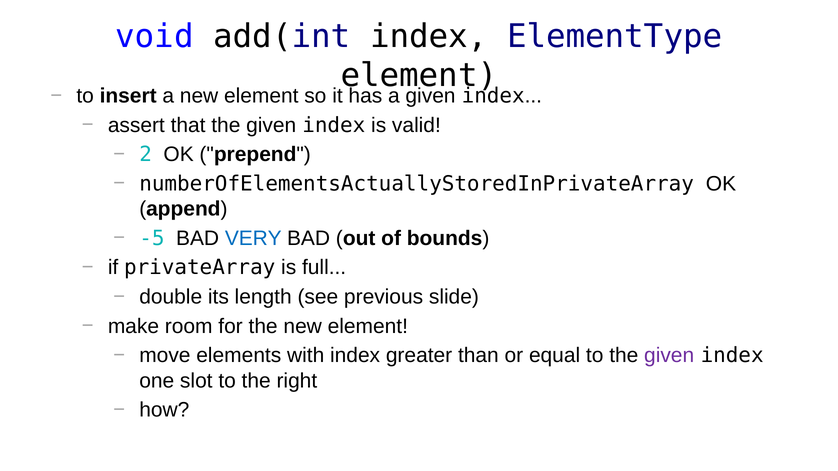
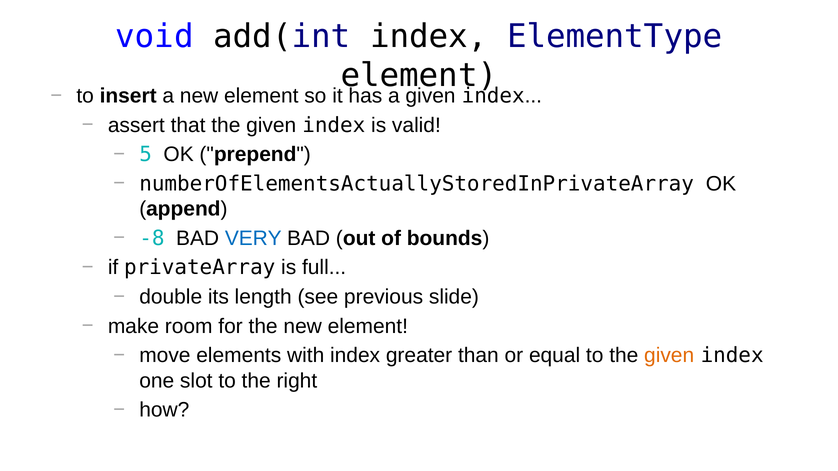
2: 2 -> 5
-5: -5 -> -8
given at (669, 356) colour: purple -> orange
